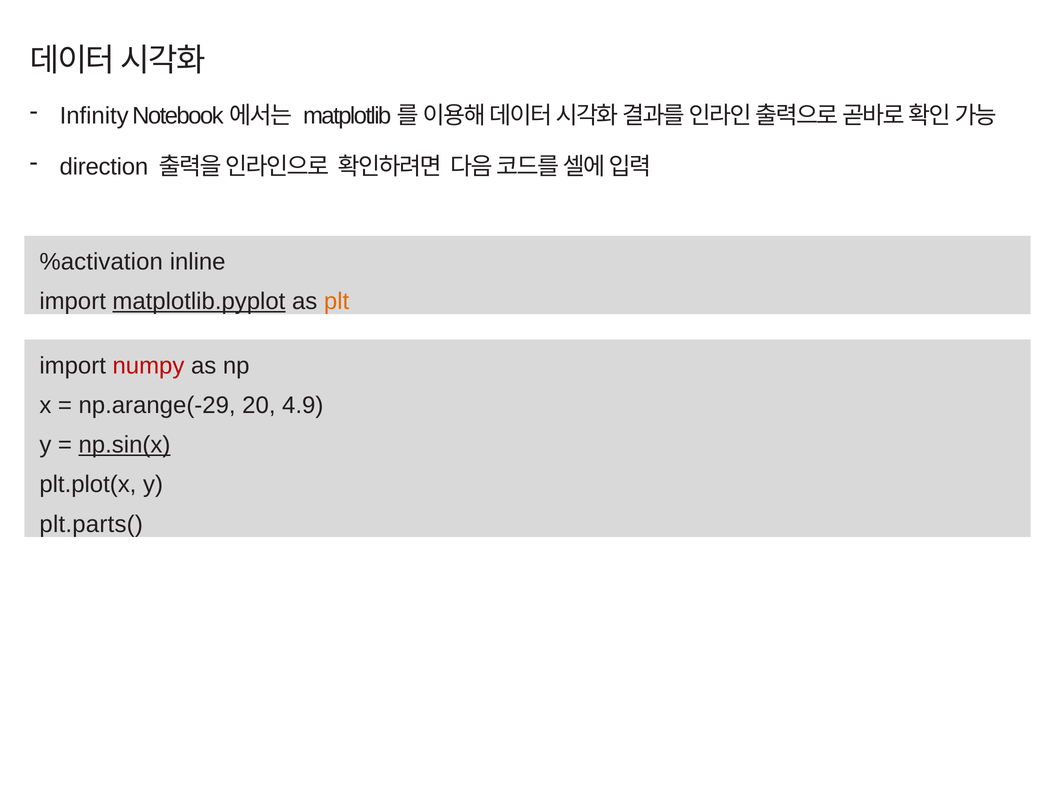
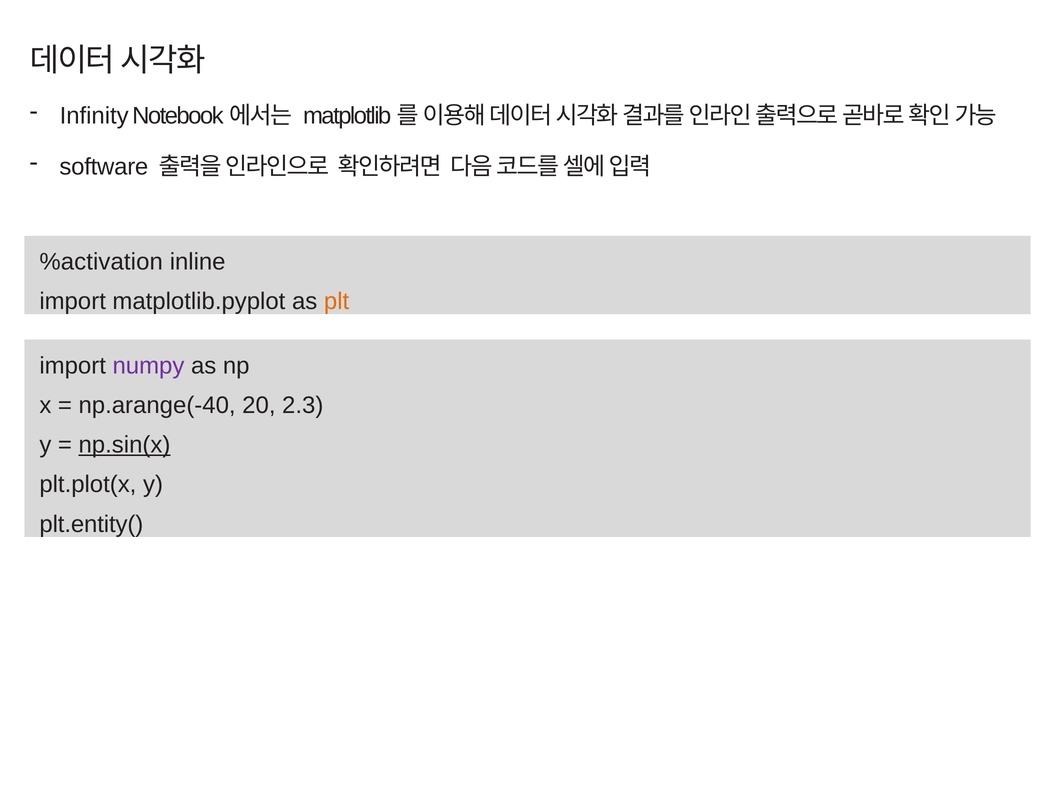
direction: direction -> software
matplotlib.pyplot underline: present -> none
numpy colour: red -> purple
np.arange(-29: np.arange(-29 -> np.arange(-40
4.9: 4.9 -> 2.3
plt.parts(: plt.parts( -> plt.entity(
